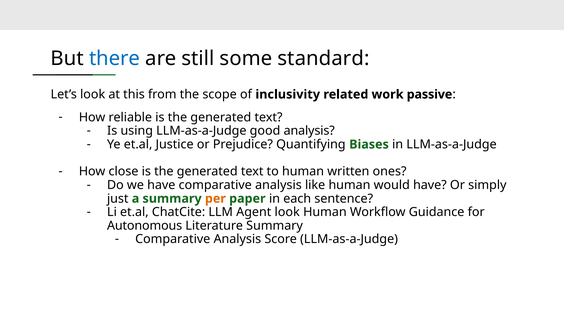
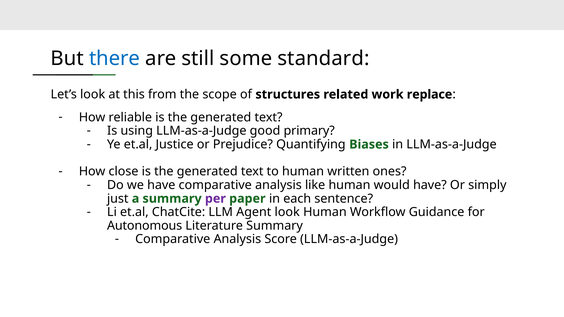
inclusivity: inclusivity -> structures
passive: passive -> replace
good analysis: analysis -> primary
per colour: orange -> purple
